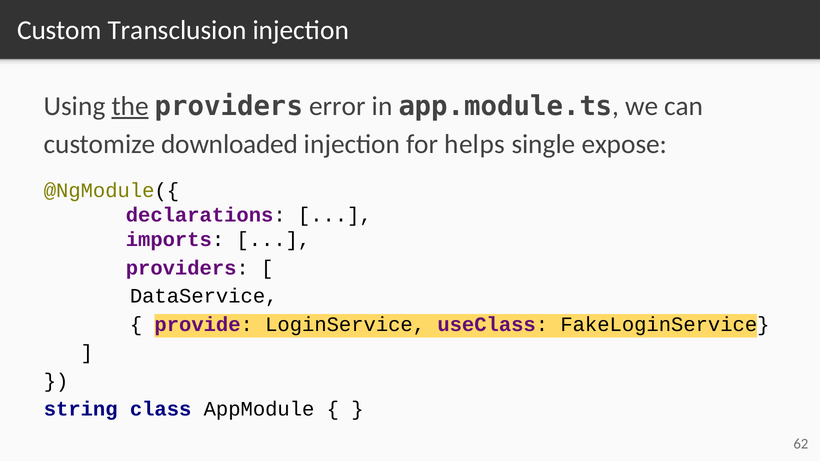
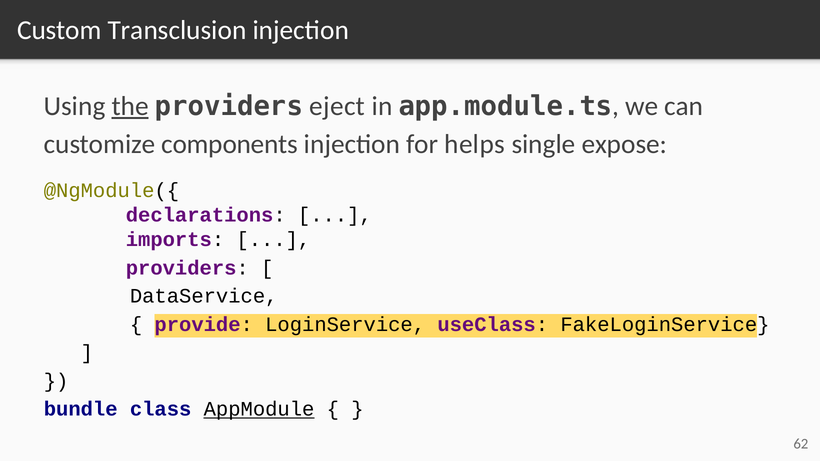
error: error -> eject
downloaded: downloaded -> components
string: string -> bundle
AppModule underline: none -> present
